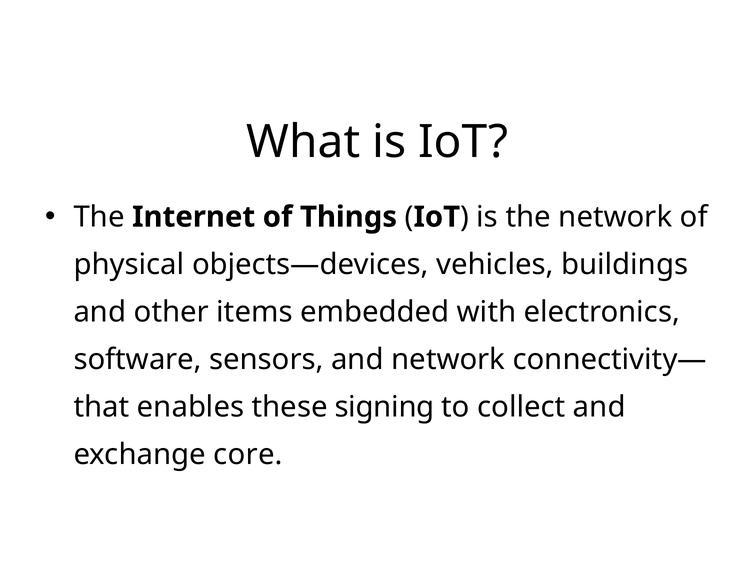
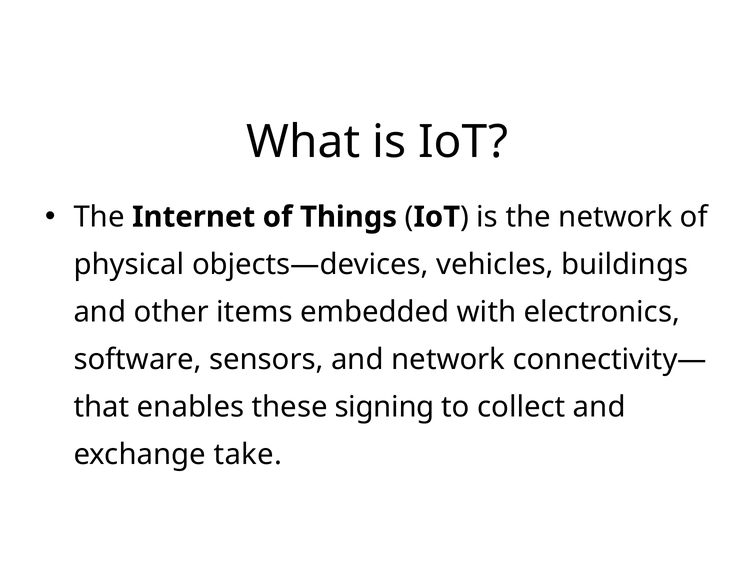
core: core -> take
